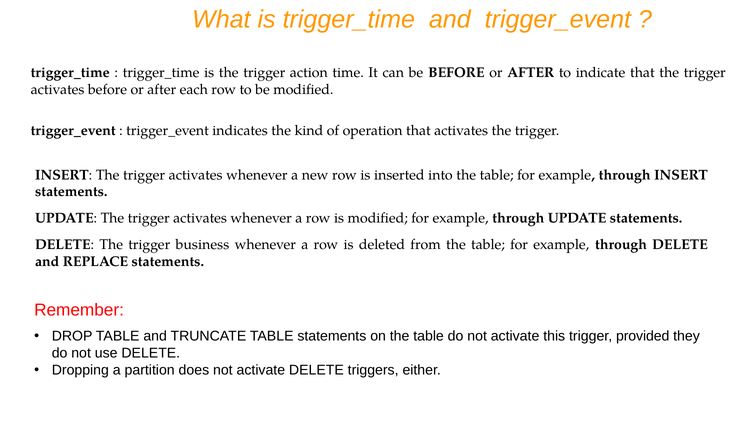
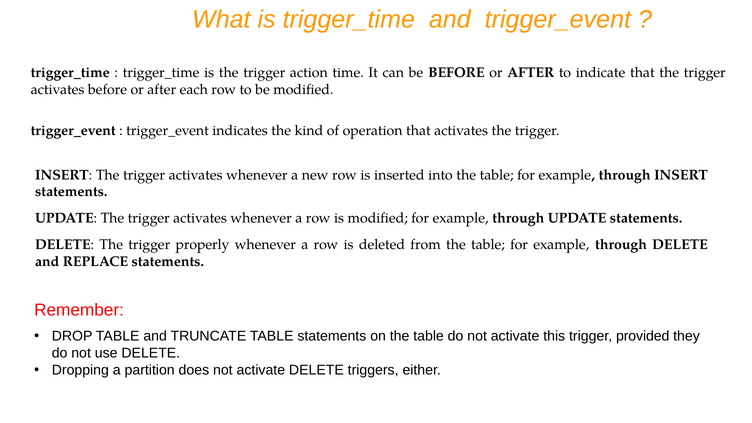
business: business -> properly
